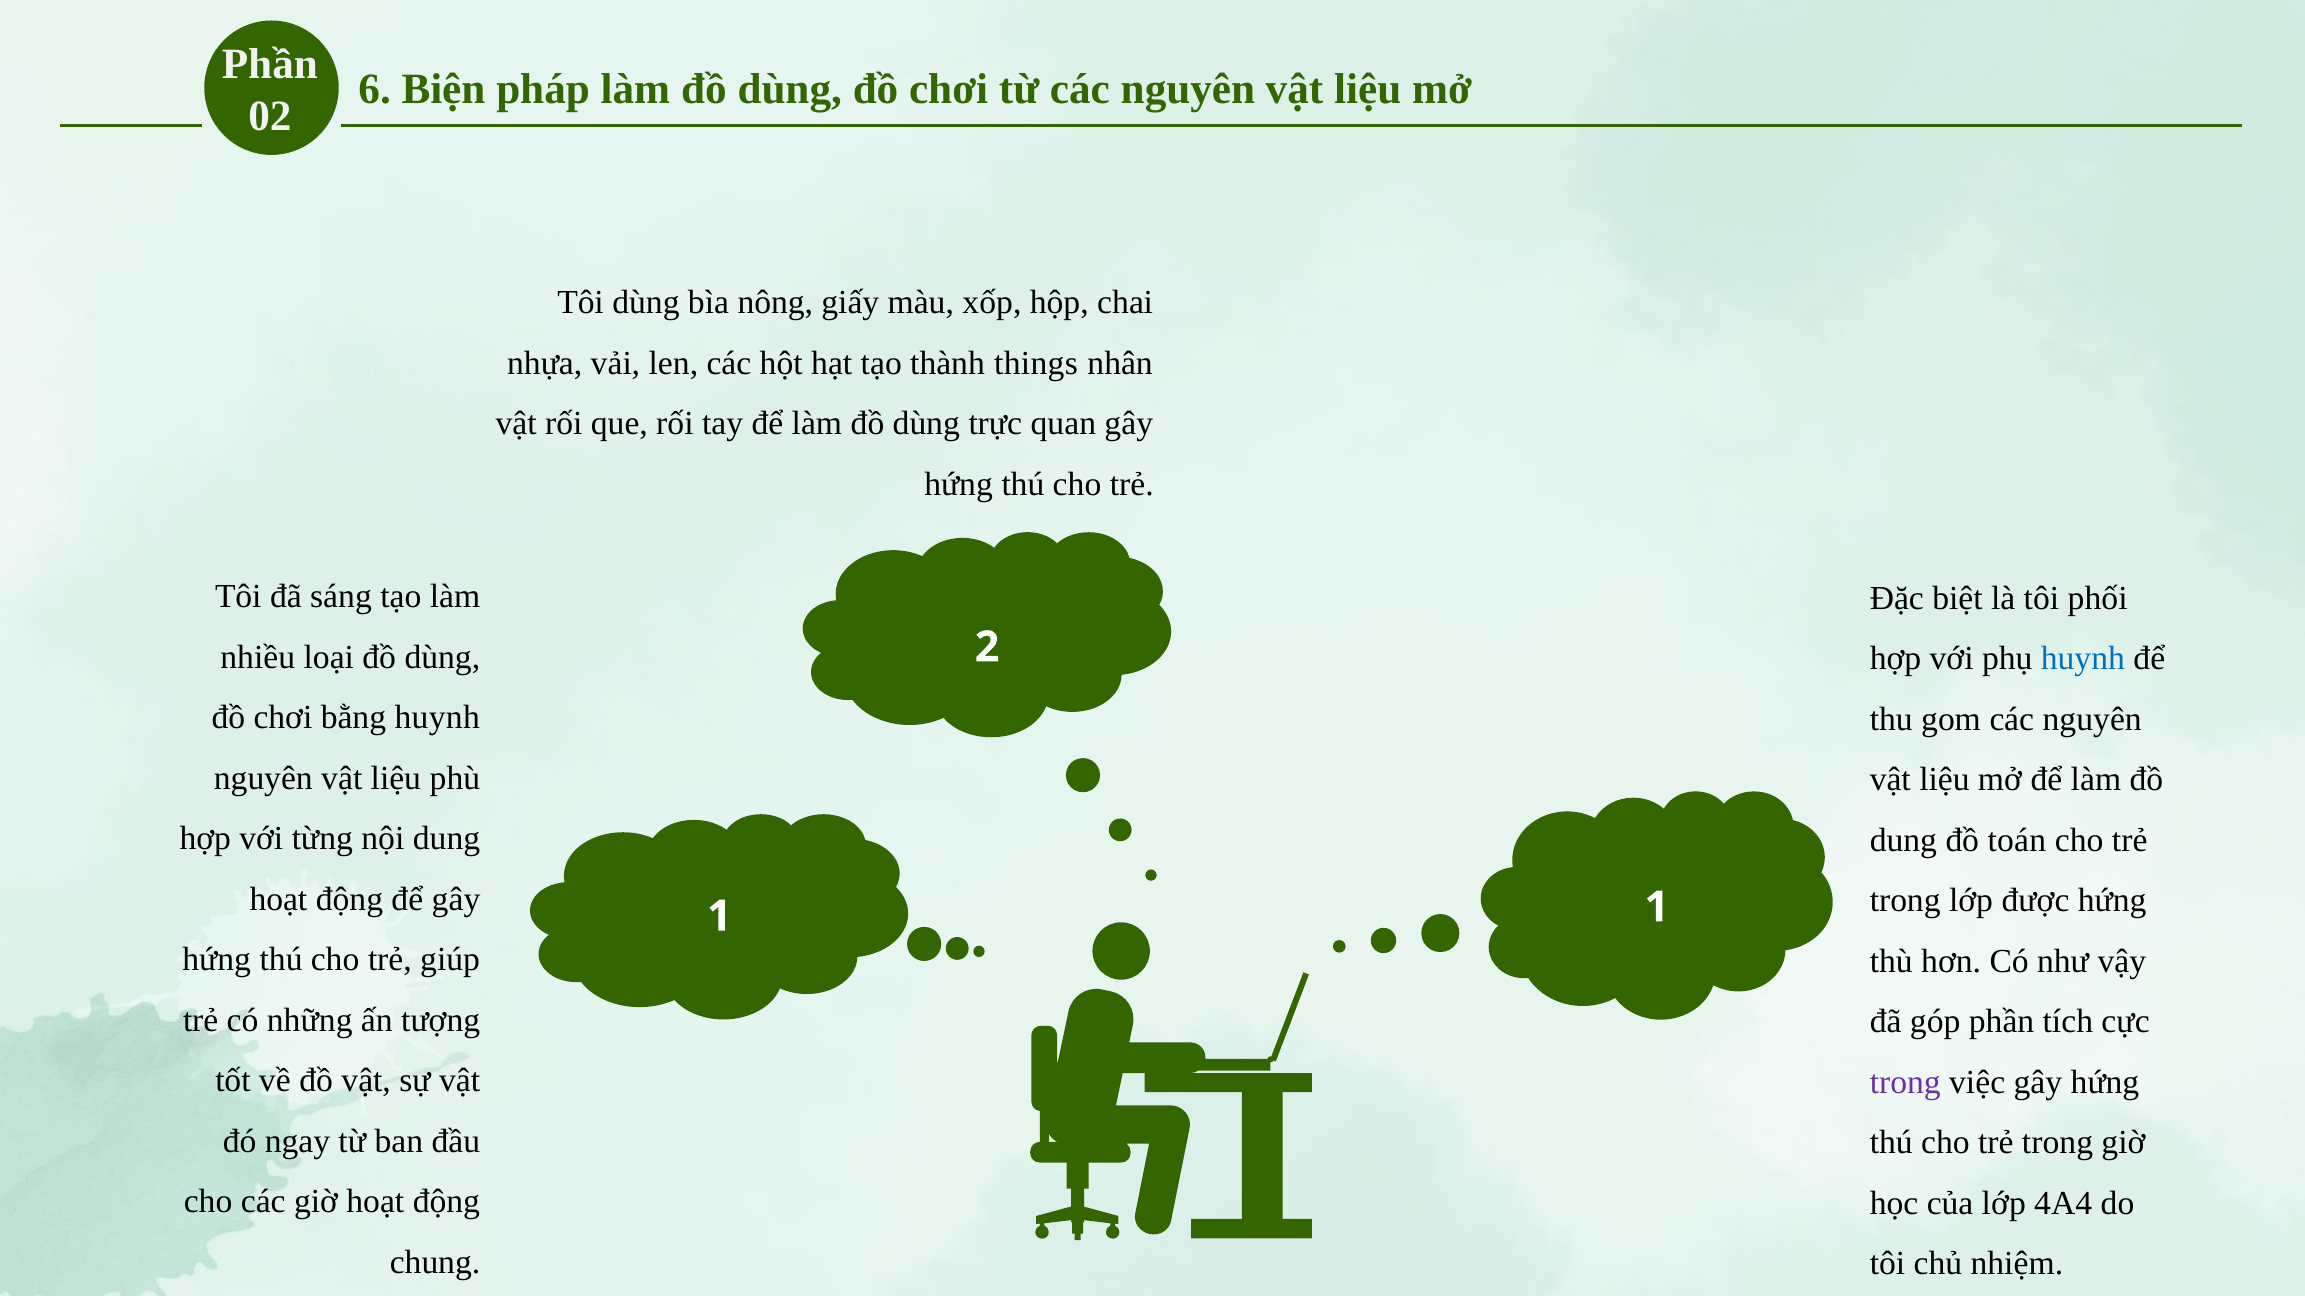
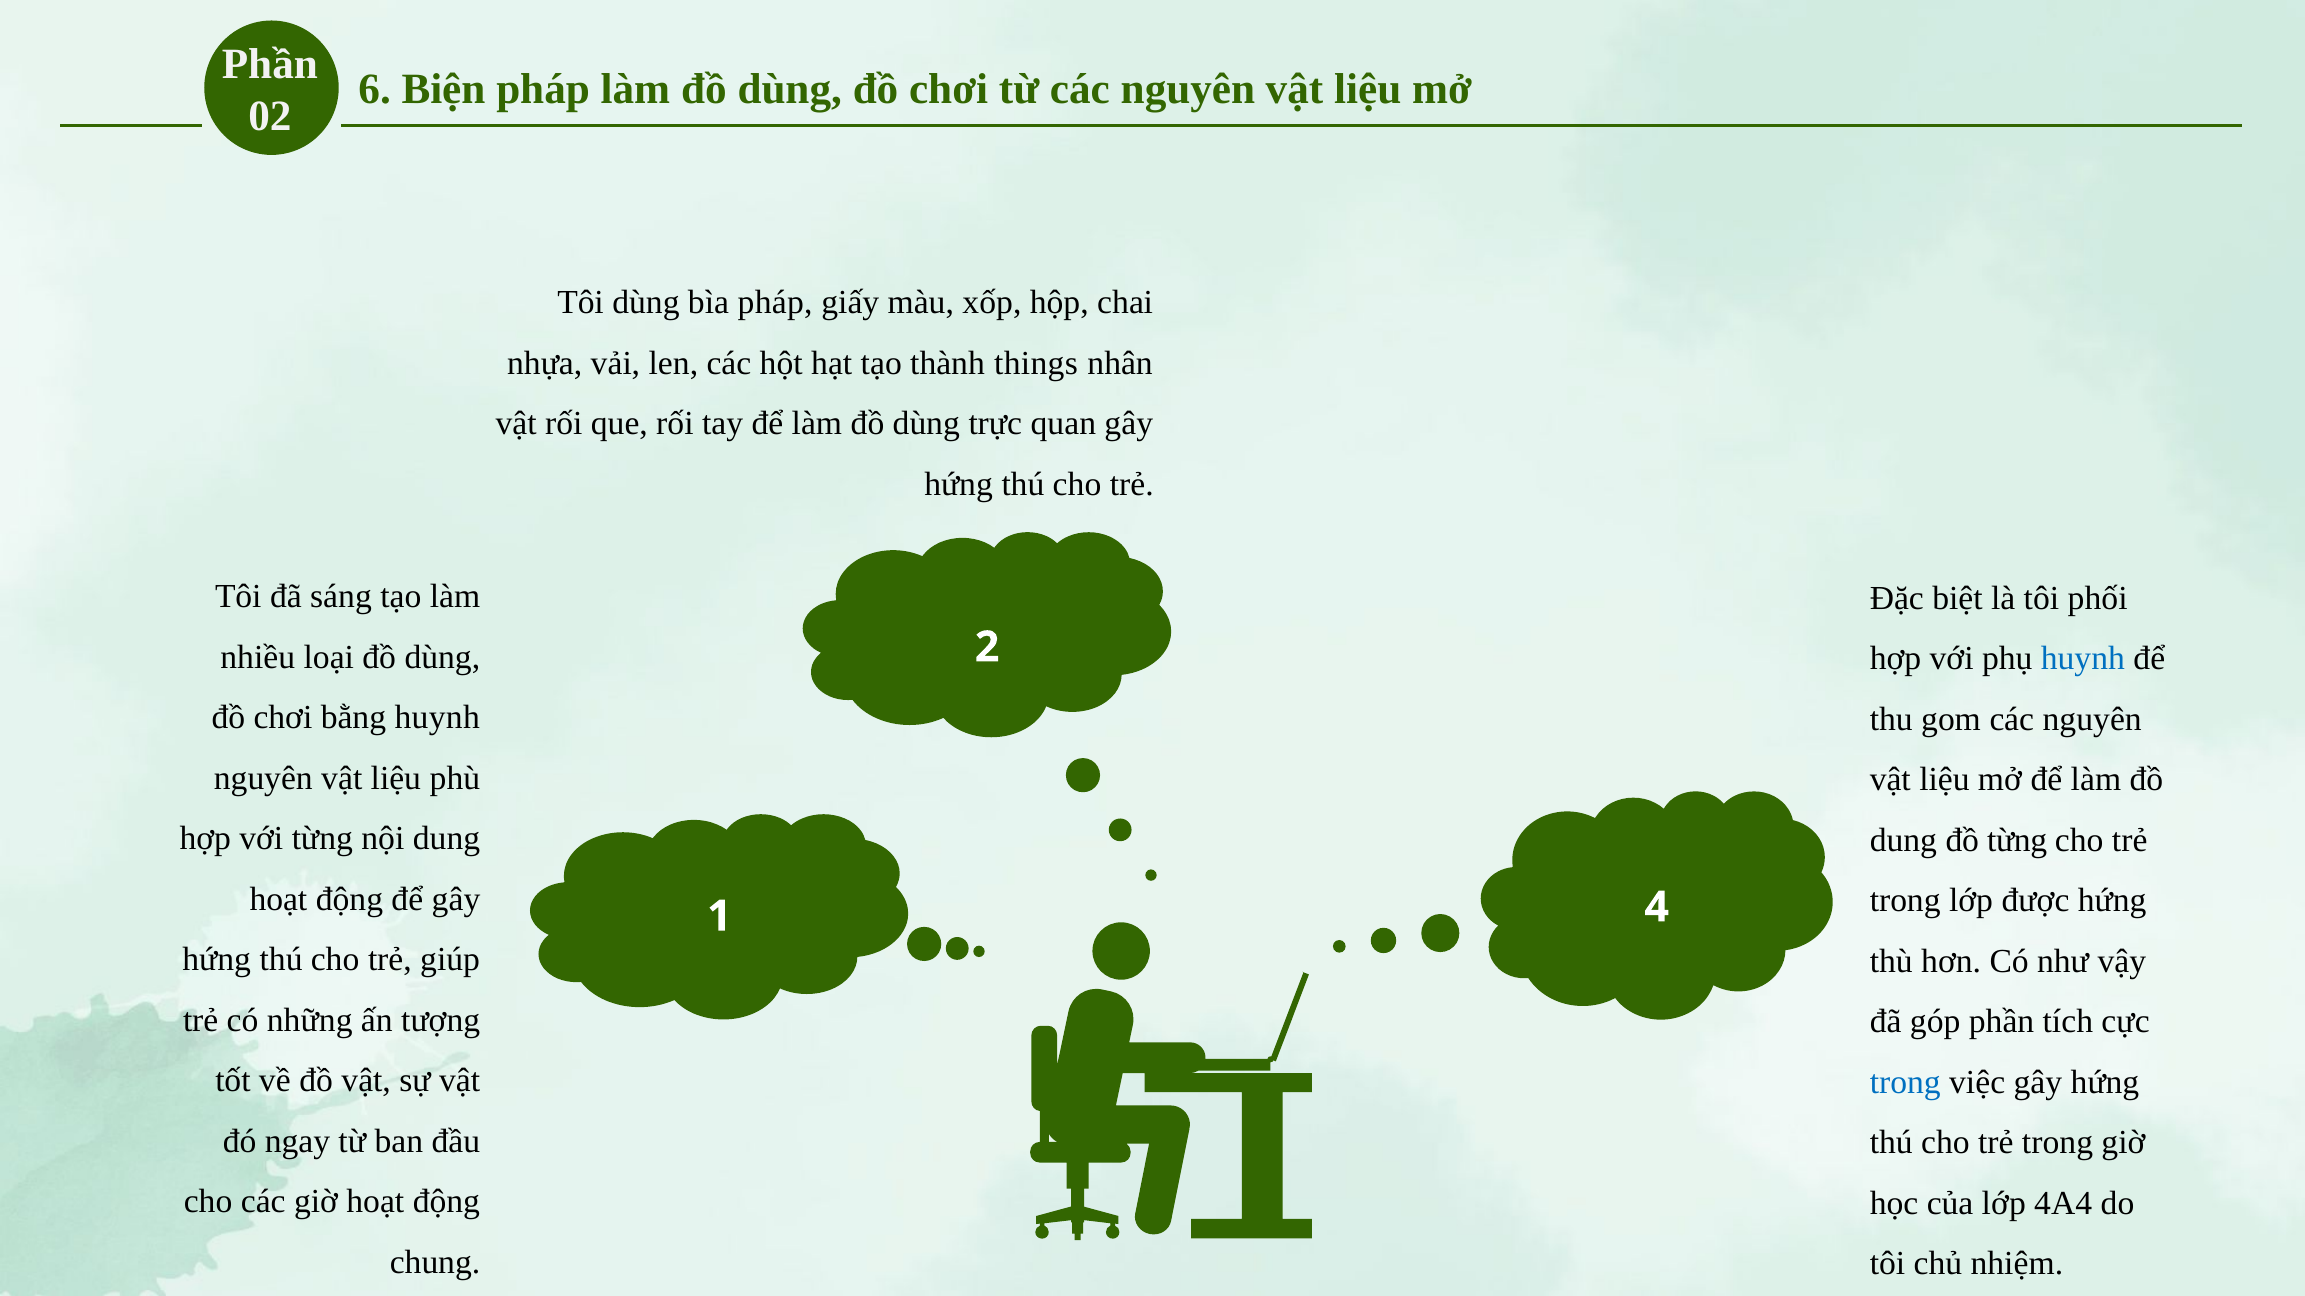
bìa nông: nông -> pháp
đồ toán: toán -> từng
1 1: 1 -> 4
trong at (1905, 1083) colour: purple -> blue
